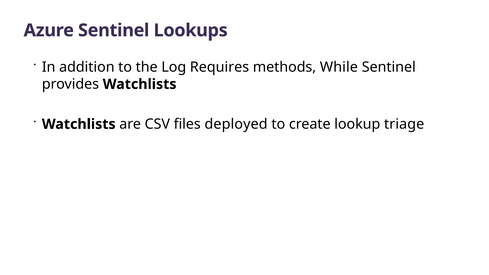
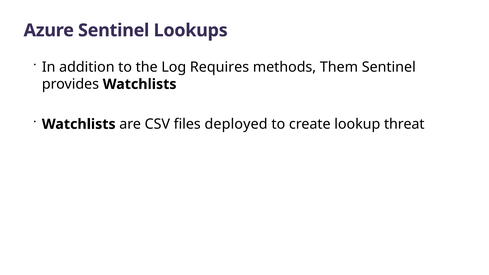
While: While -> Them
triage: triage -> threat
